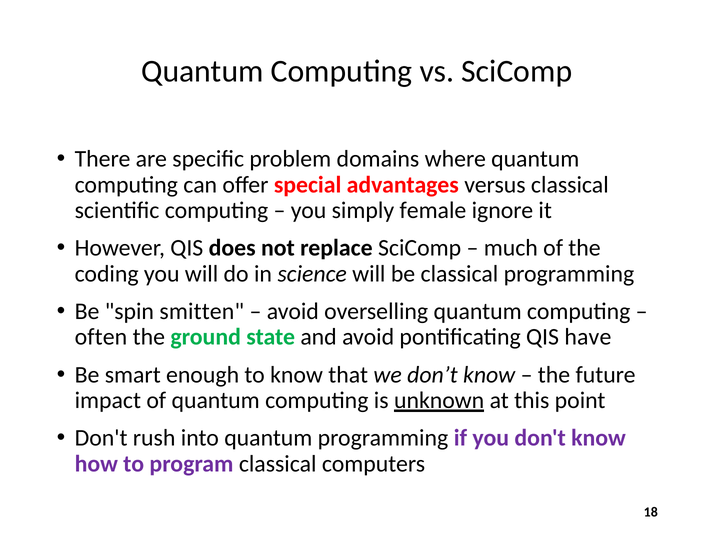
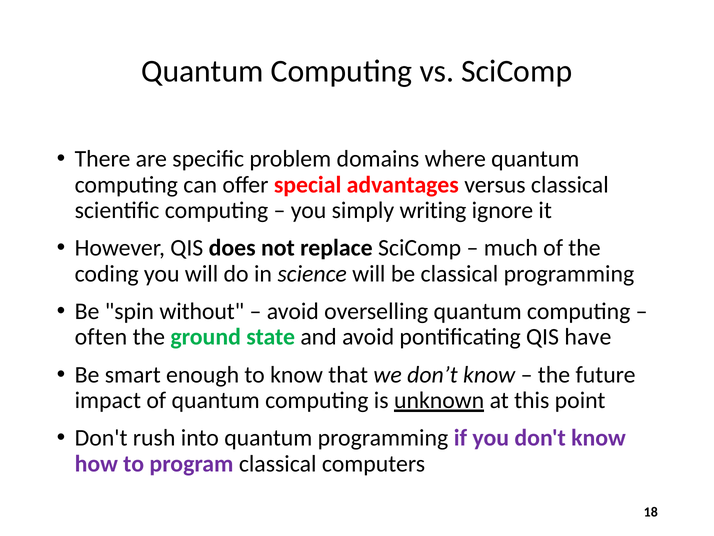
female: female -> writing
smitten: smitten -> without
